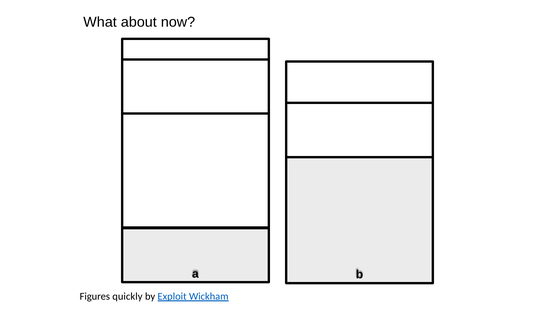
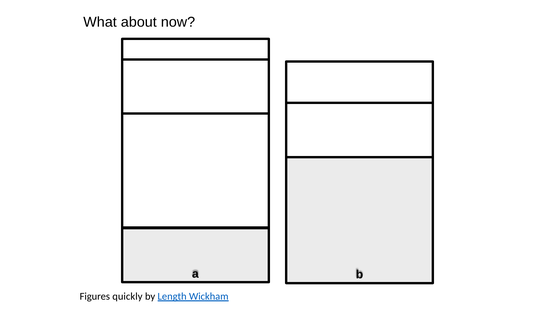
Exploit: Exploit -> Length
